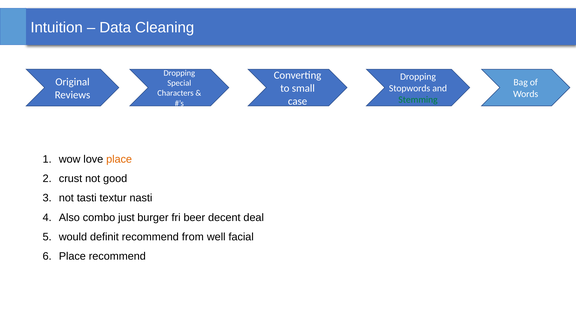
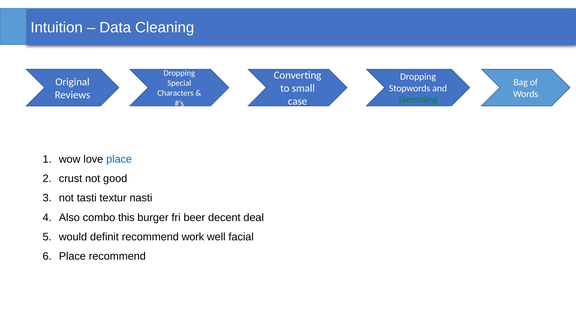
place at (119, 159) colour: orange -> blue
just: just -> this
from: from -> work
